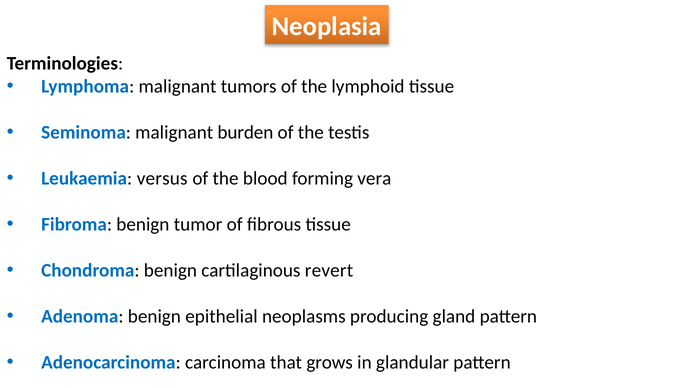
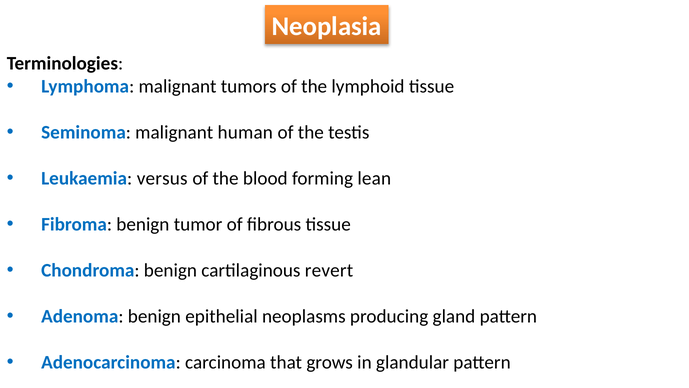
burden: burden -> human
vera: vera -> lean
